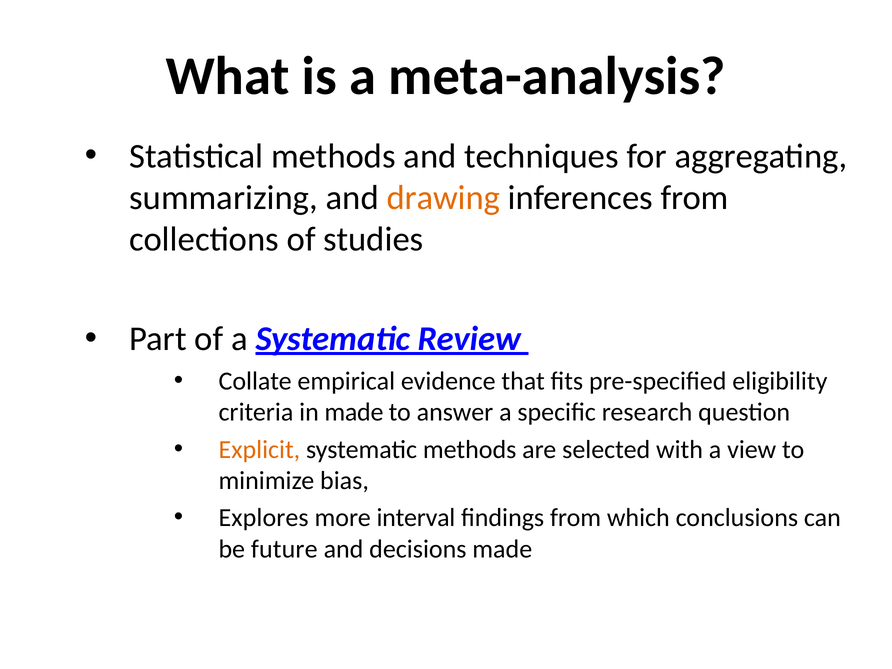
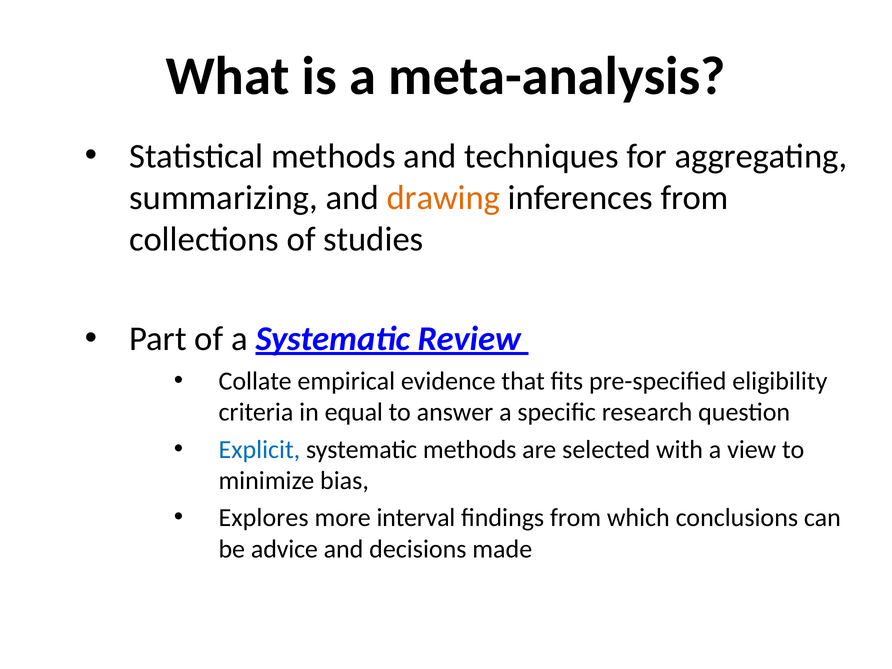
in made: made -> equal
Explicit colour: orange -> blue
future: future -> advice
